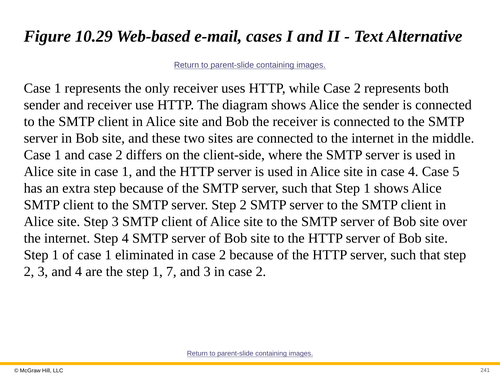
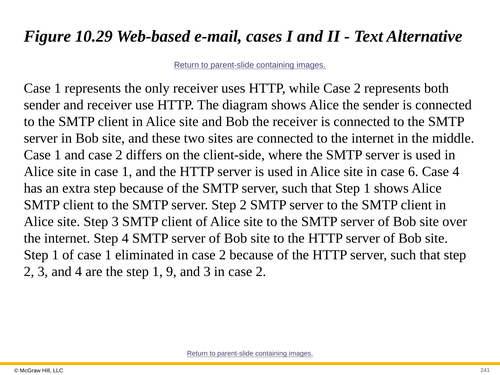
case 4: 4 -> 6
Case 5: 5 -> 4
7: 7 -> 9
